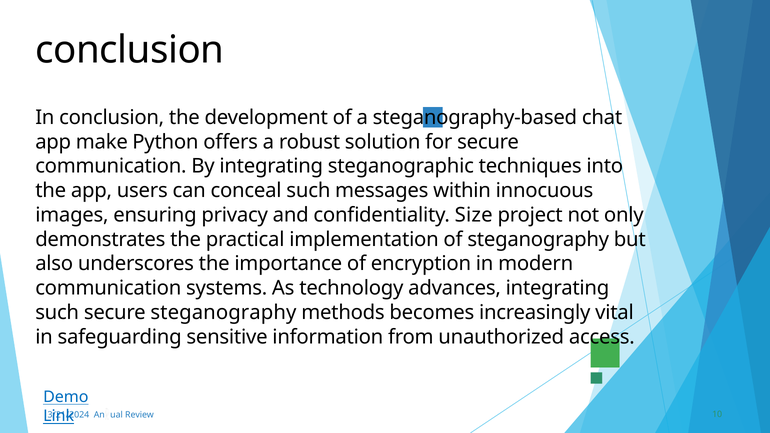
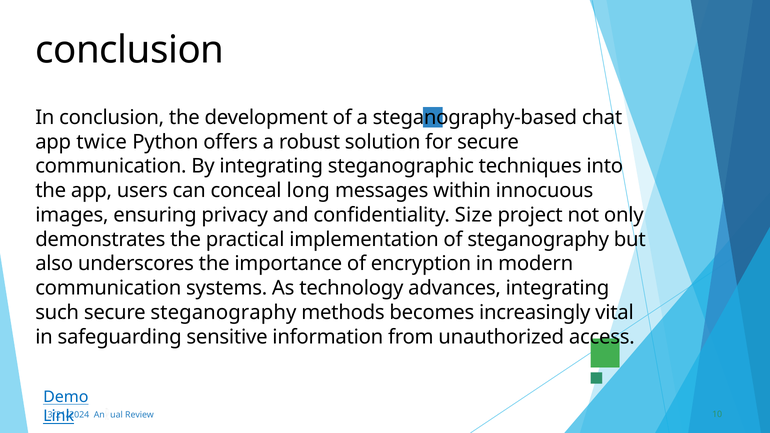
make: make -> twice
conceal such: such -> long
